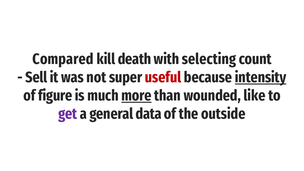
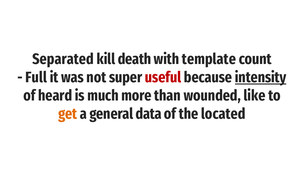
Compared: Compared -> Separated
selecting: selecting -> template
Sell: Sell -> Full
figure: figure -> heard
more underline: present -> none
get colour: purple -> orange
outside: outside -> located
